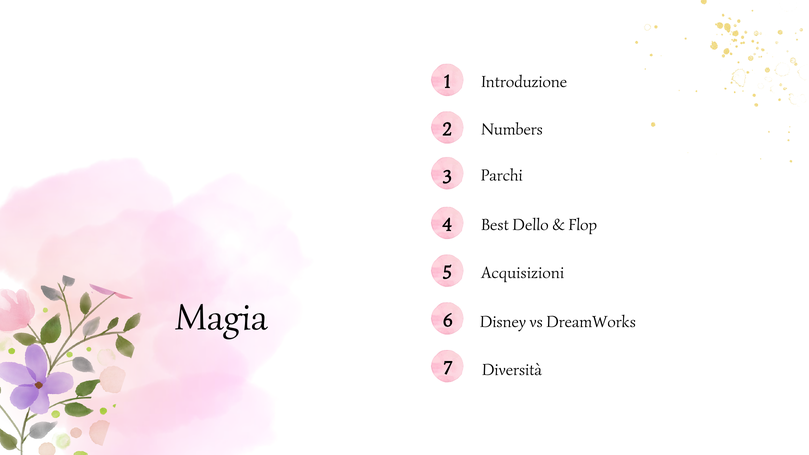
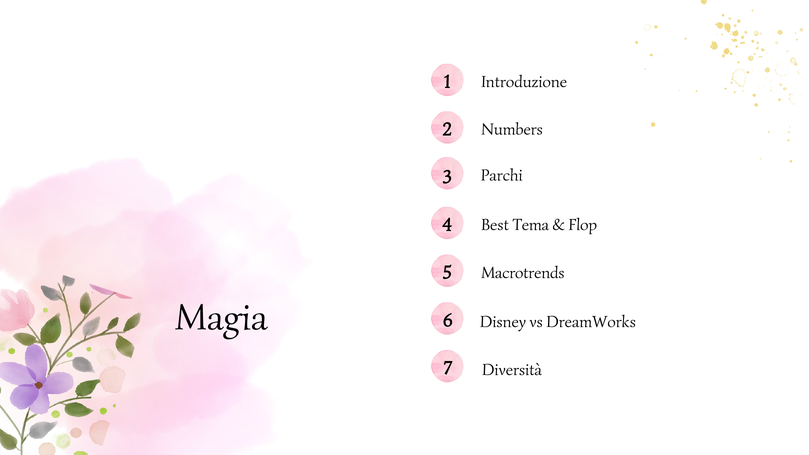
Dello: Dello -> Tema
Acquisizioni: Acquisizioni -> Macrotrends
